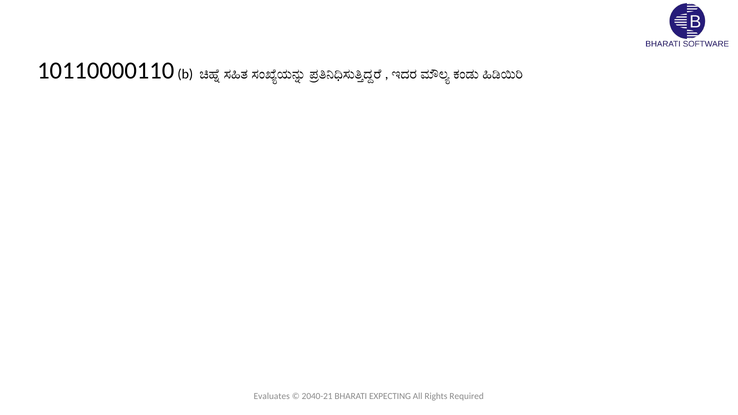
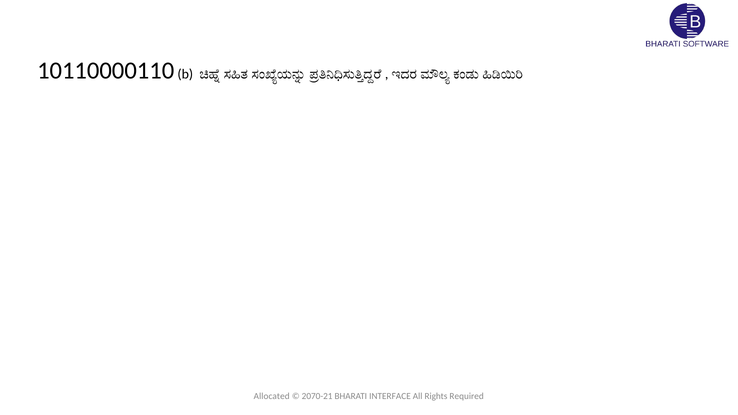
Evaluates: Evaluates -> Allocated
2040-21: 2040-21 -> 2070-21
EXPECTING: EXPECTING -> INTERFACE
